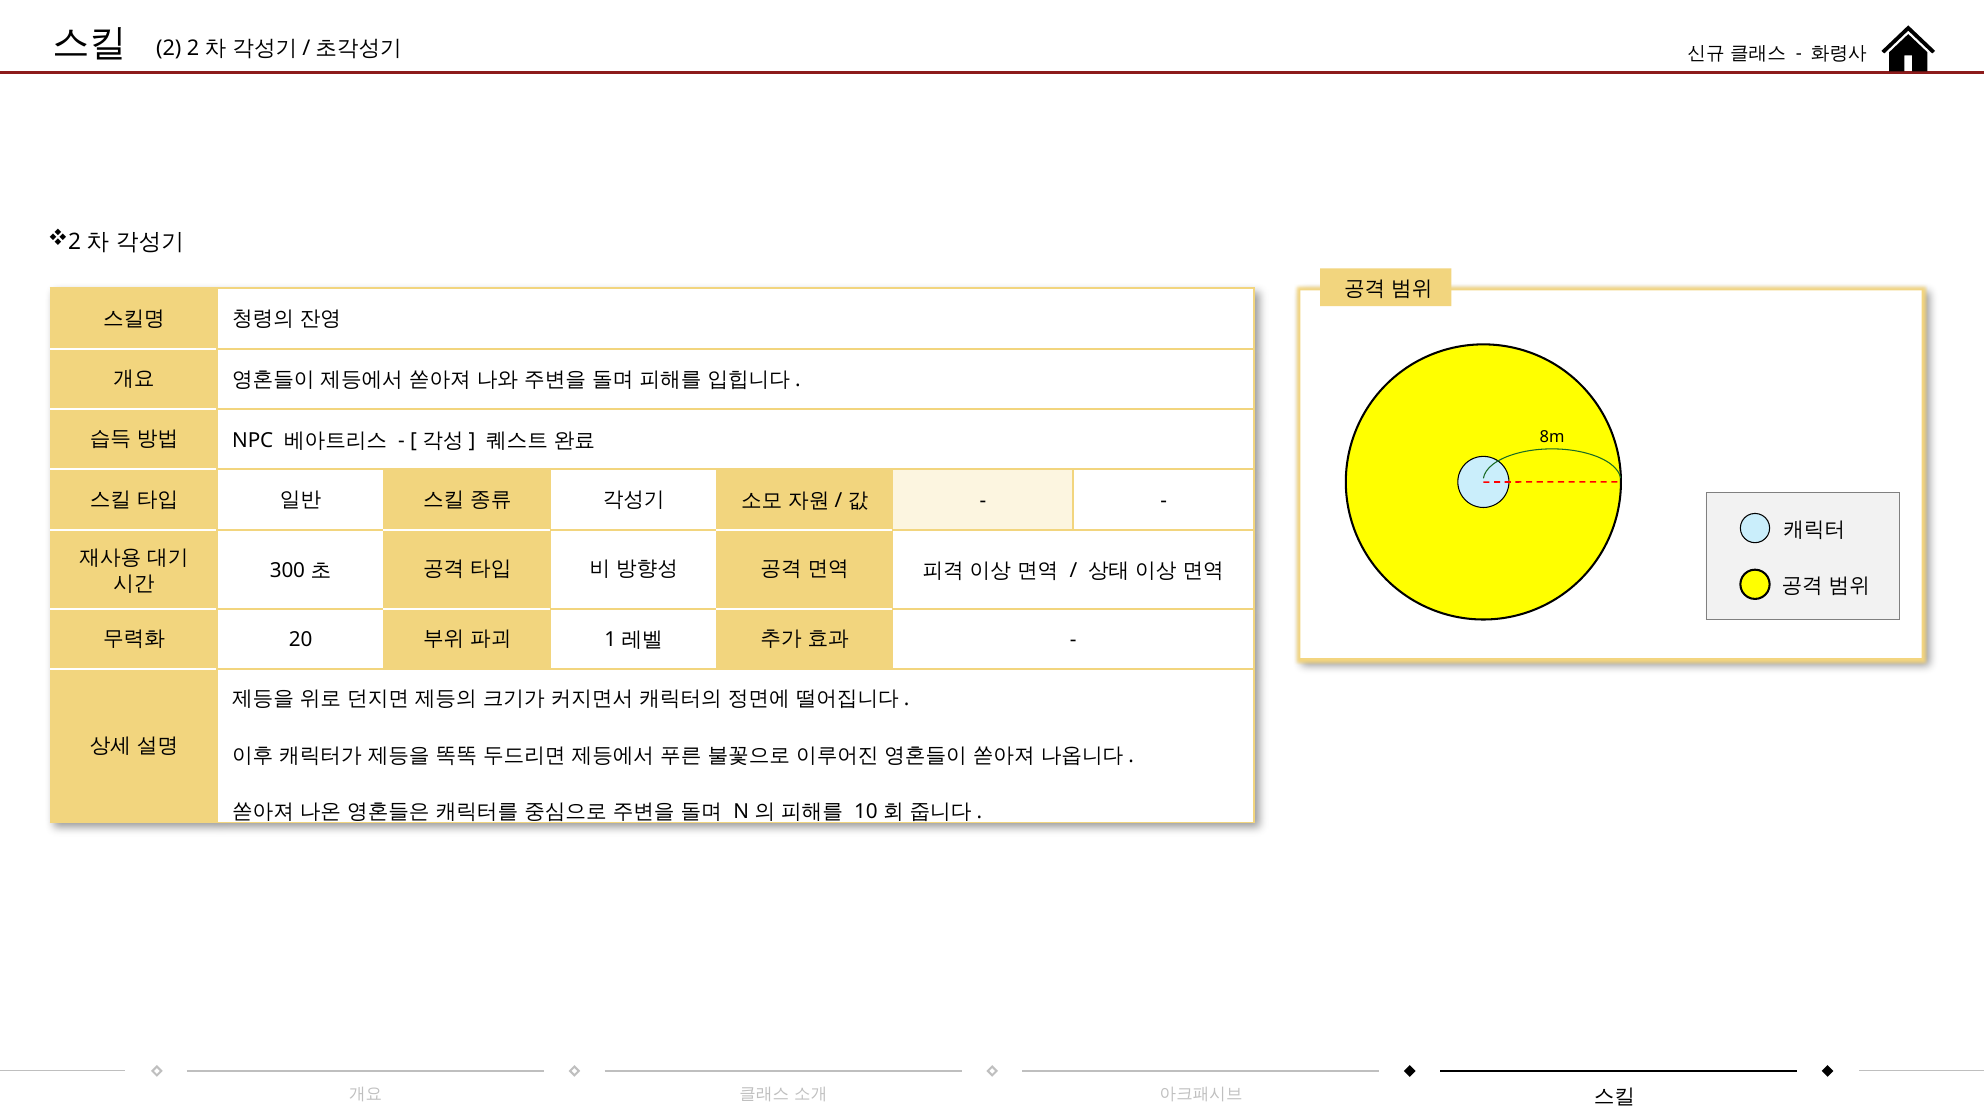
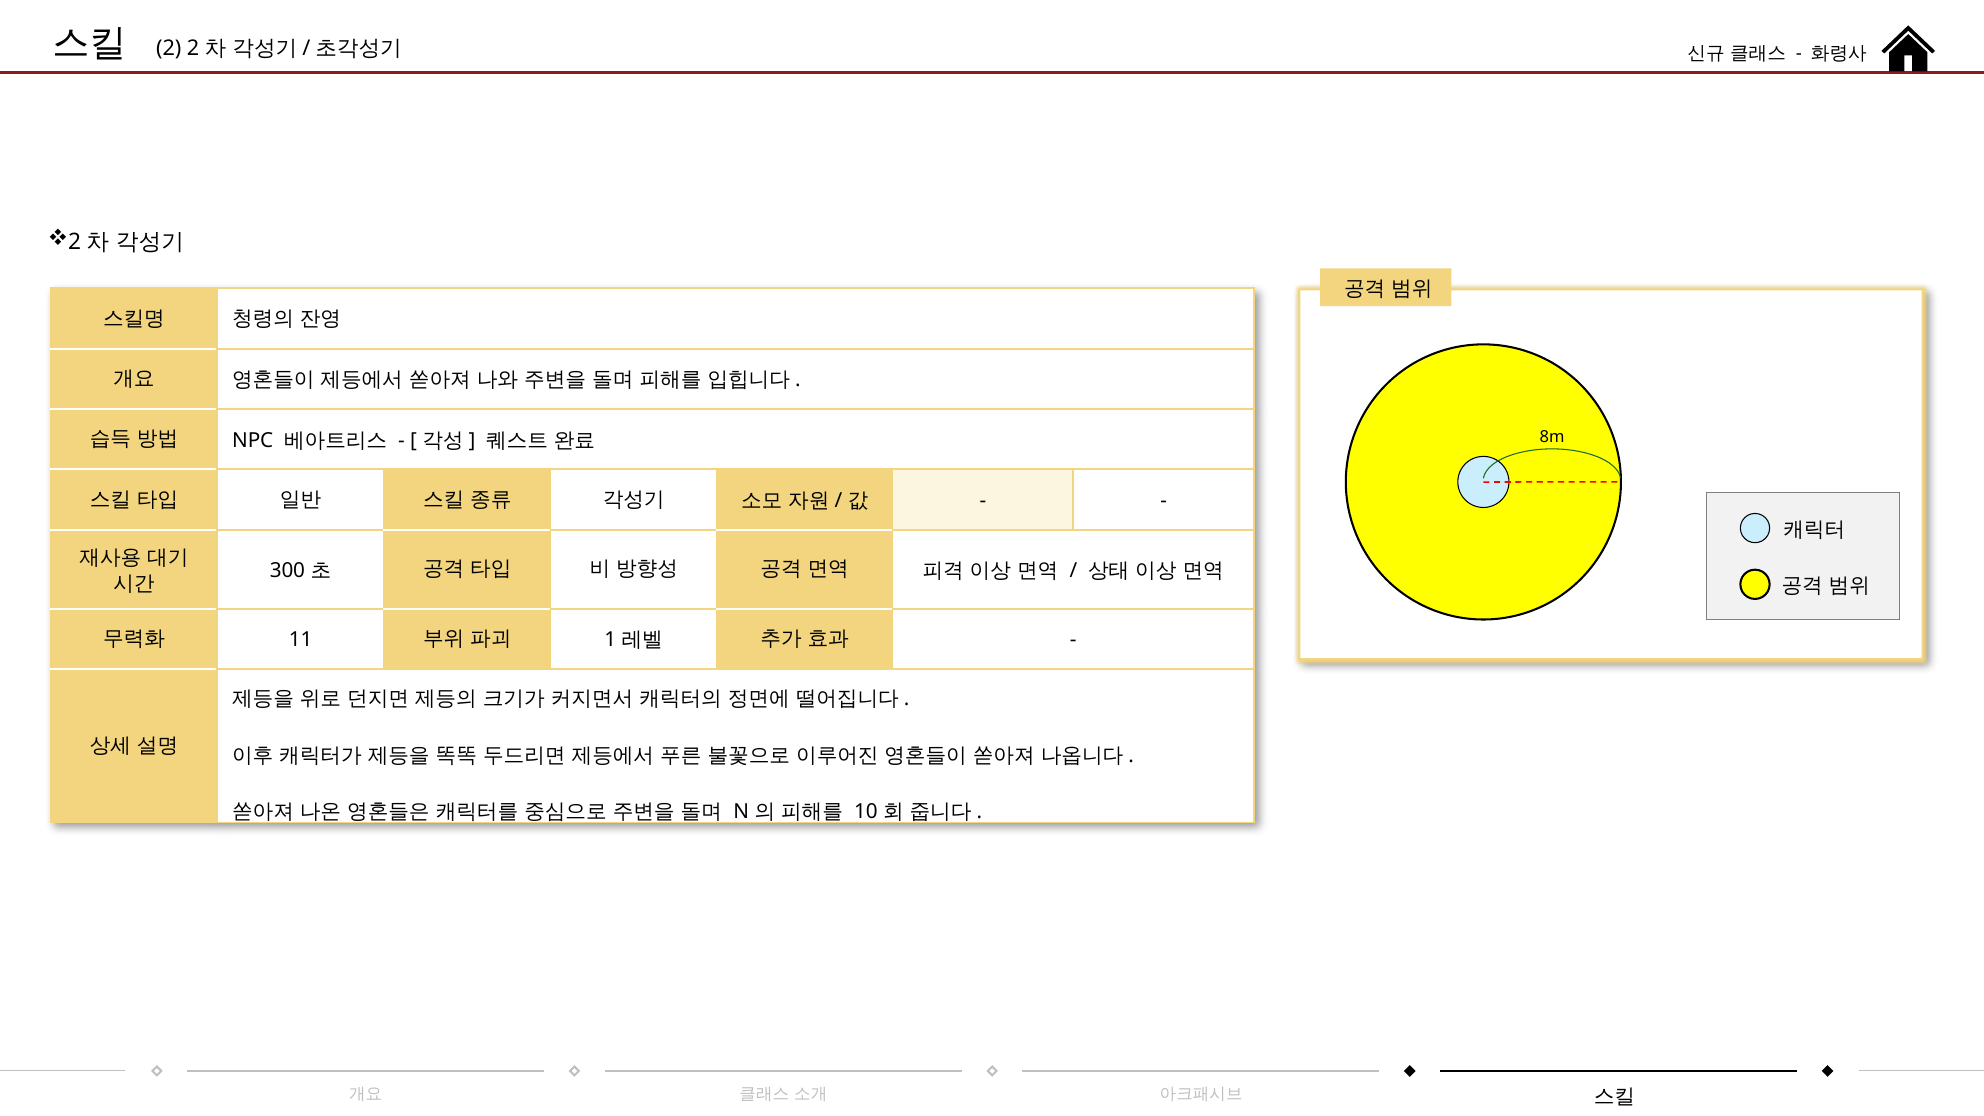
20: 20 -> 11
